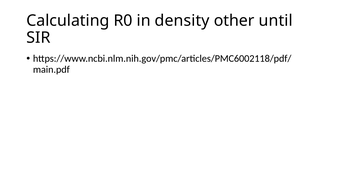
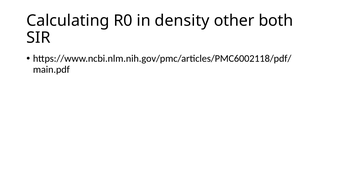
until: until -> both
